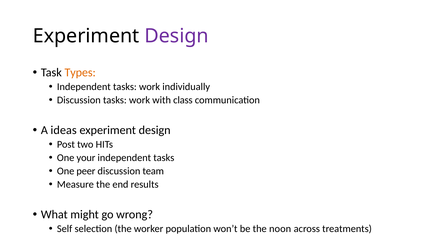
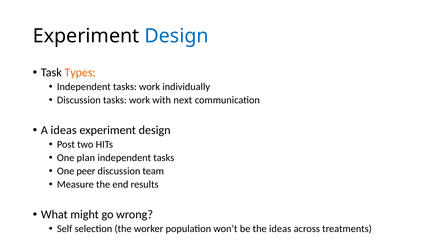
Design at (177, 36) colour: purple -> blue
class: class -> next
your: your -> plan
the noon: noon -> ideas
